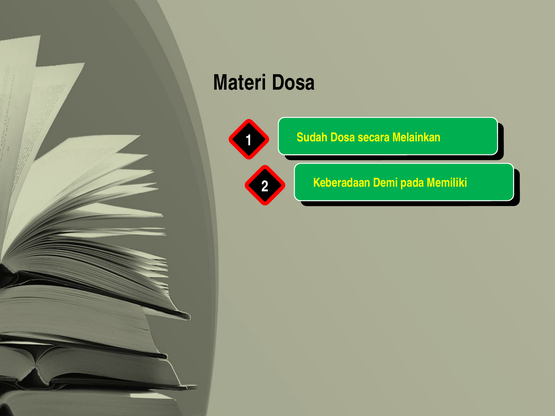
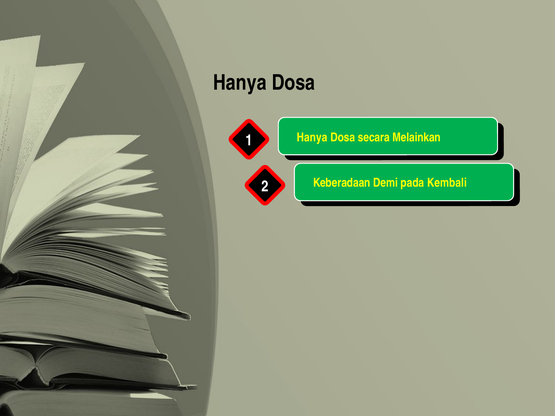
Materi at (240, 83): Materi -> Hanya
Sudah at (312, 137): Sudah -> Hanya
Memiliki: Memiliki -> Kembali
